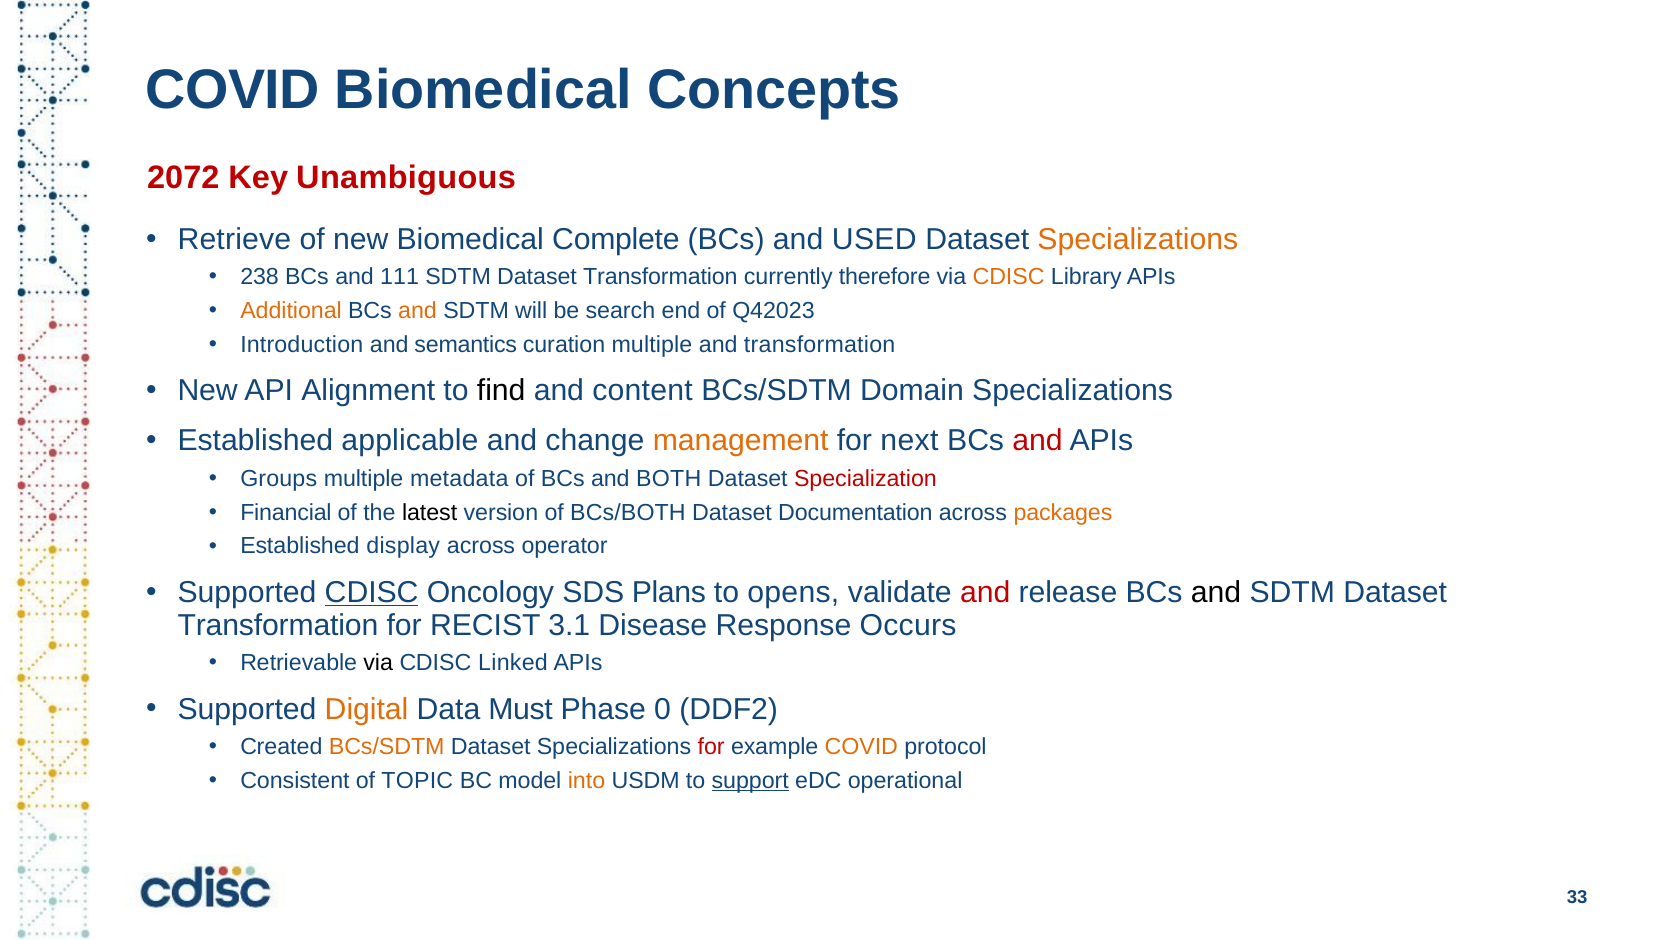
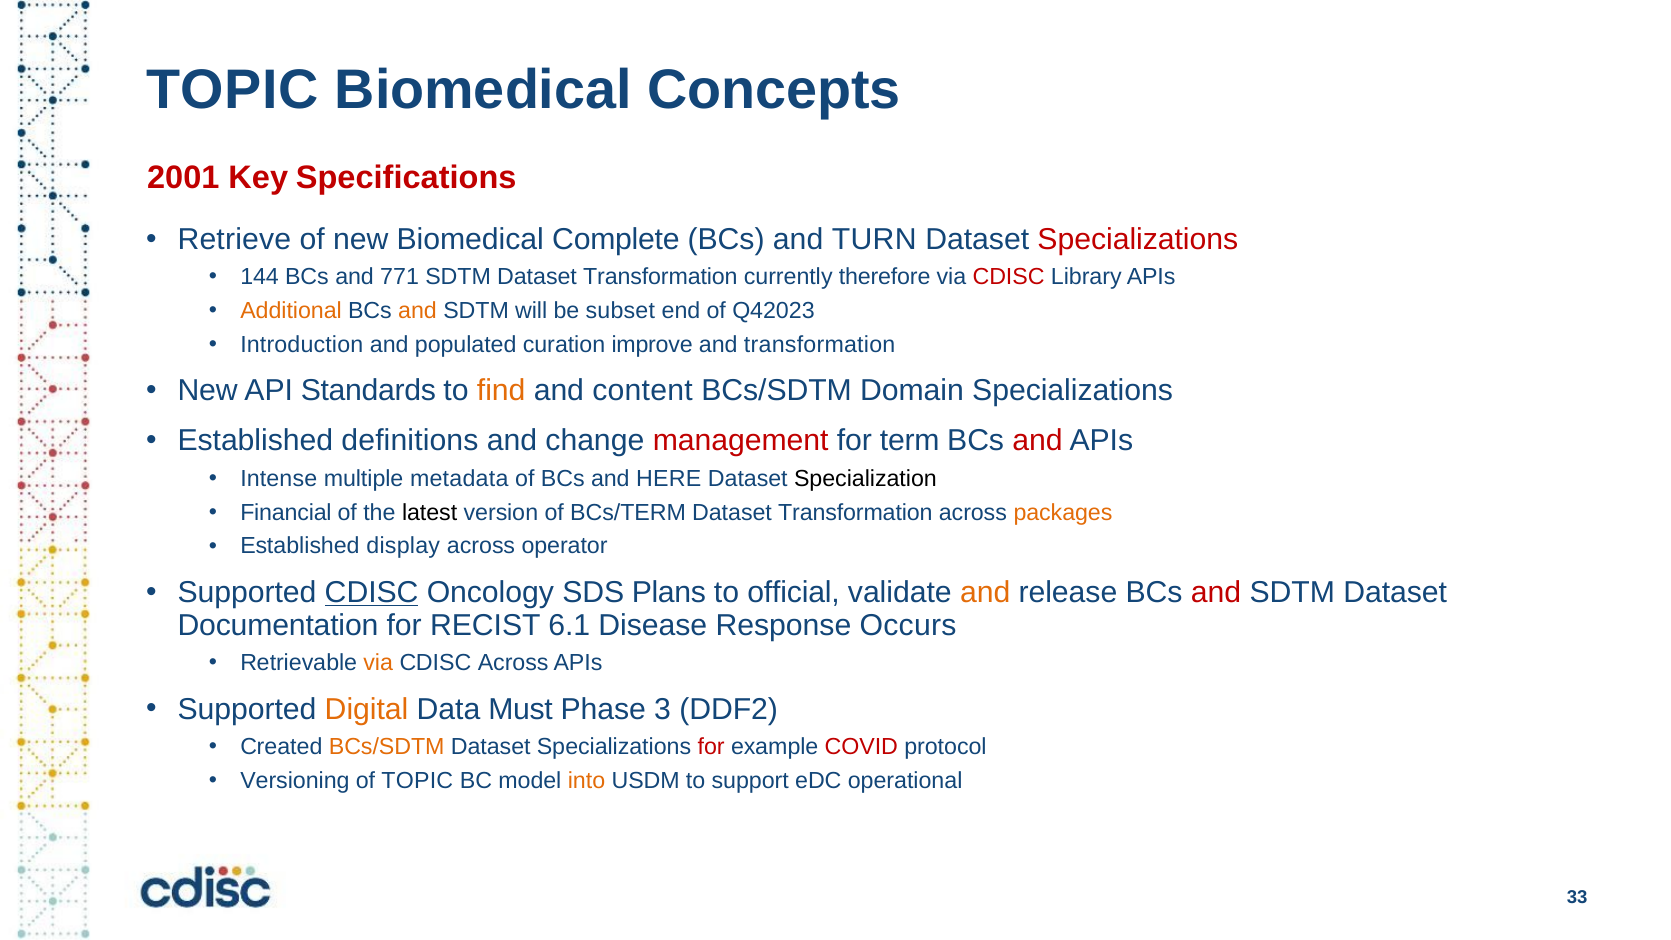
COVID at (233, 90): COVID -> TOPIC
2072: 2072 -> 2001
Unambiguous: Unambiguous -> Specifications
USED: USED -> TURN
Specializations at (1138, 240) colour: orange -> red
238: 238 -> 144
111: 111 -> 771
CDISC at (1009, 277) colour: orange -> red
search: search -> subset
semantics: semantics -> populated
curation multiple: multiple -> improve
Alignment: Alignment -> Standards
find colour: black -> orange
applicable: applicable -> definitions
management colour: orange -> red
next: next -> term
Groups: Groups -> Intense
BOTH: BOTH -> HERE
Specialization colour: red -> black
BCs/BOTH: BCs/BOTH -> BCs/TERM
Documentation at (855, 512): Documentation -> Transformation
opens: opens -> official
and at (985, 593) colour: red -> orange
and at (1216, 593) colour: black -> red
Transformation at (278, 625): Transformation -> Documentation
3.1: 3.1 -> 6.1
via at (378, 663) colour: black -> orange
CDISC Linked: Linked -> Across
0: 0 -> 3
COVID at (861, 747) colour: orange -> red
Consistent: Consistent -> Versioning
support underline: present -> none
